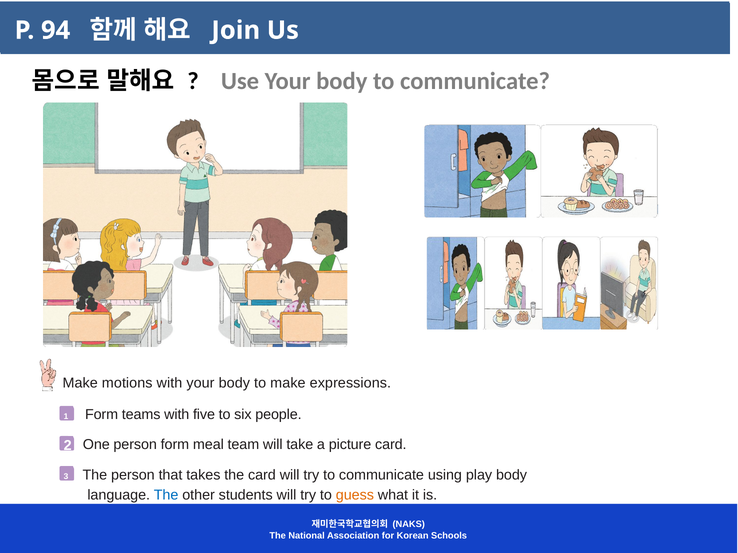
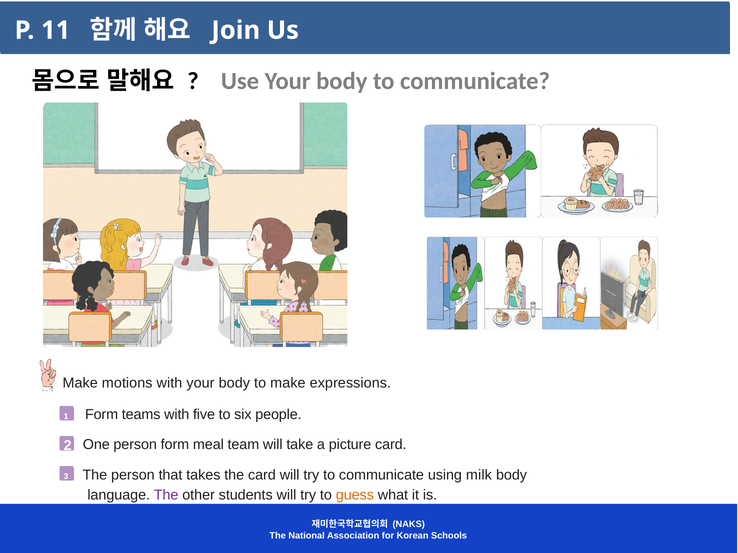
94: 94 -> 11
play: play -> milk
The at (166, 496) colour: blue -> purple
